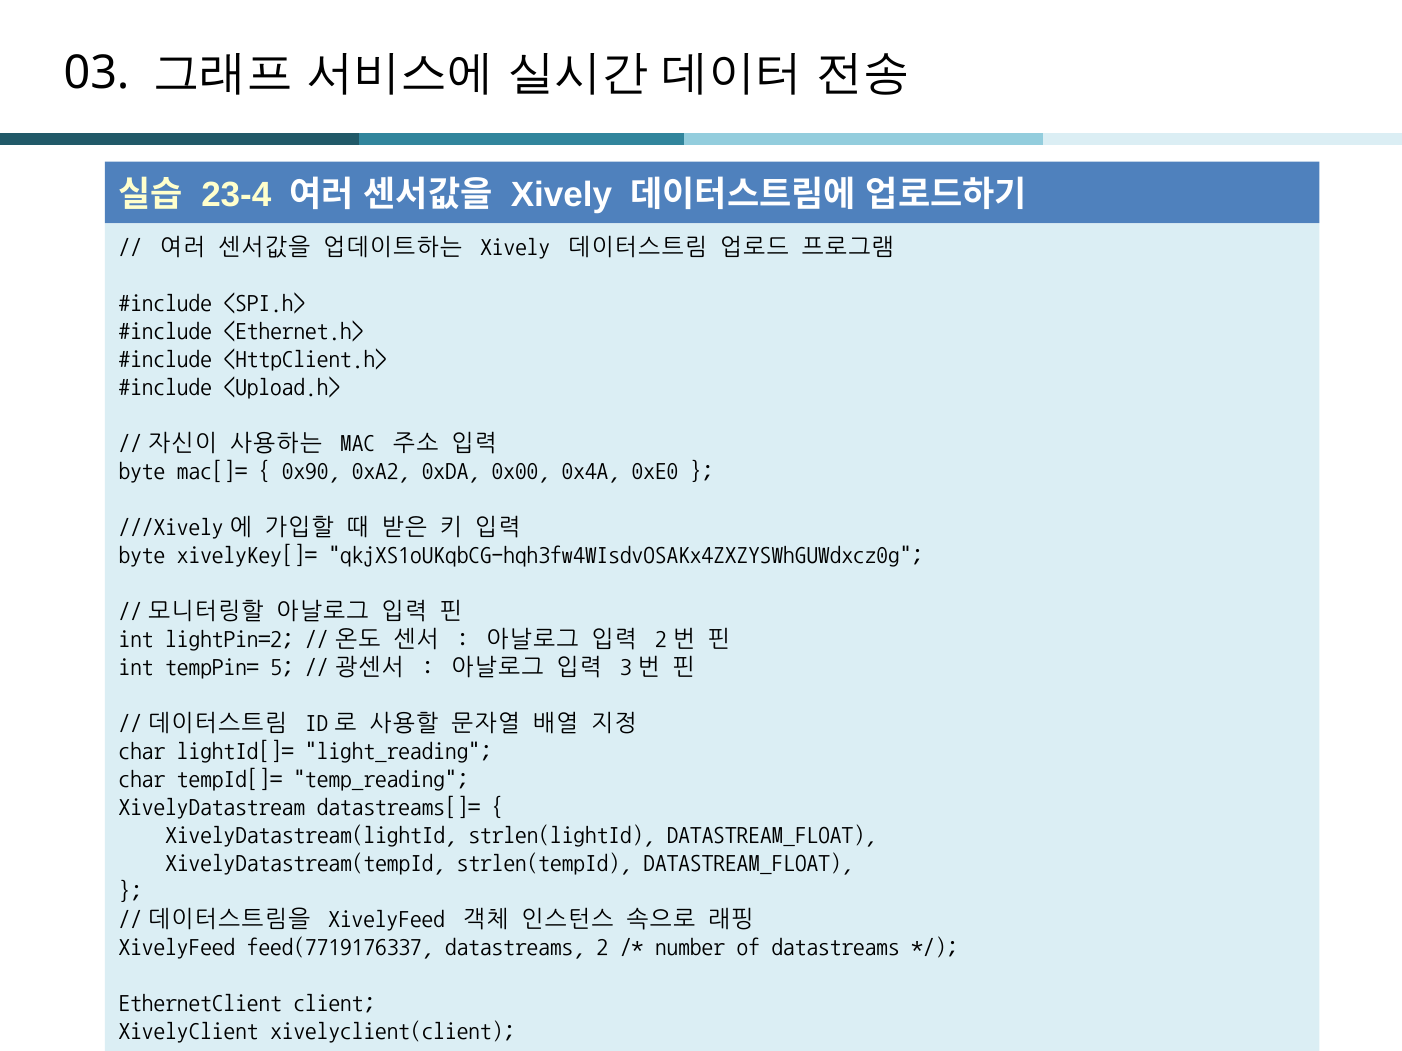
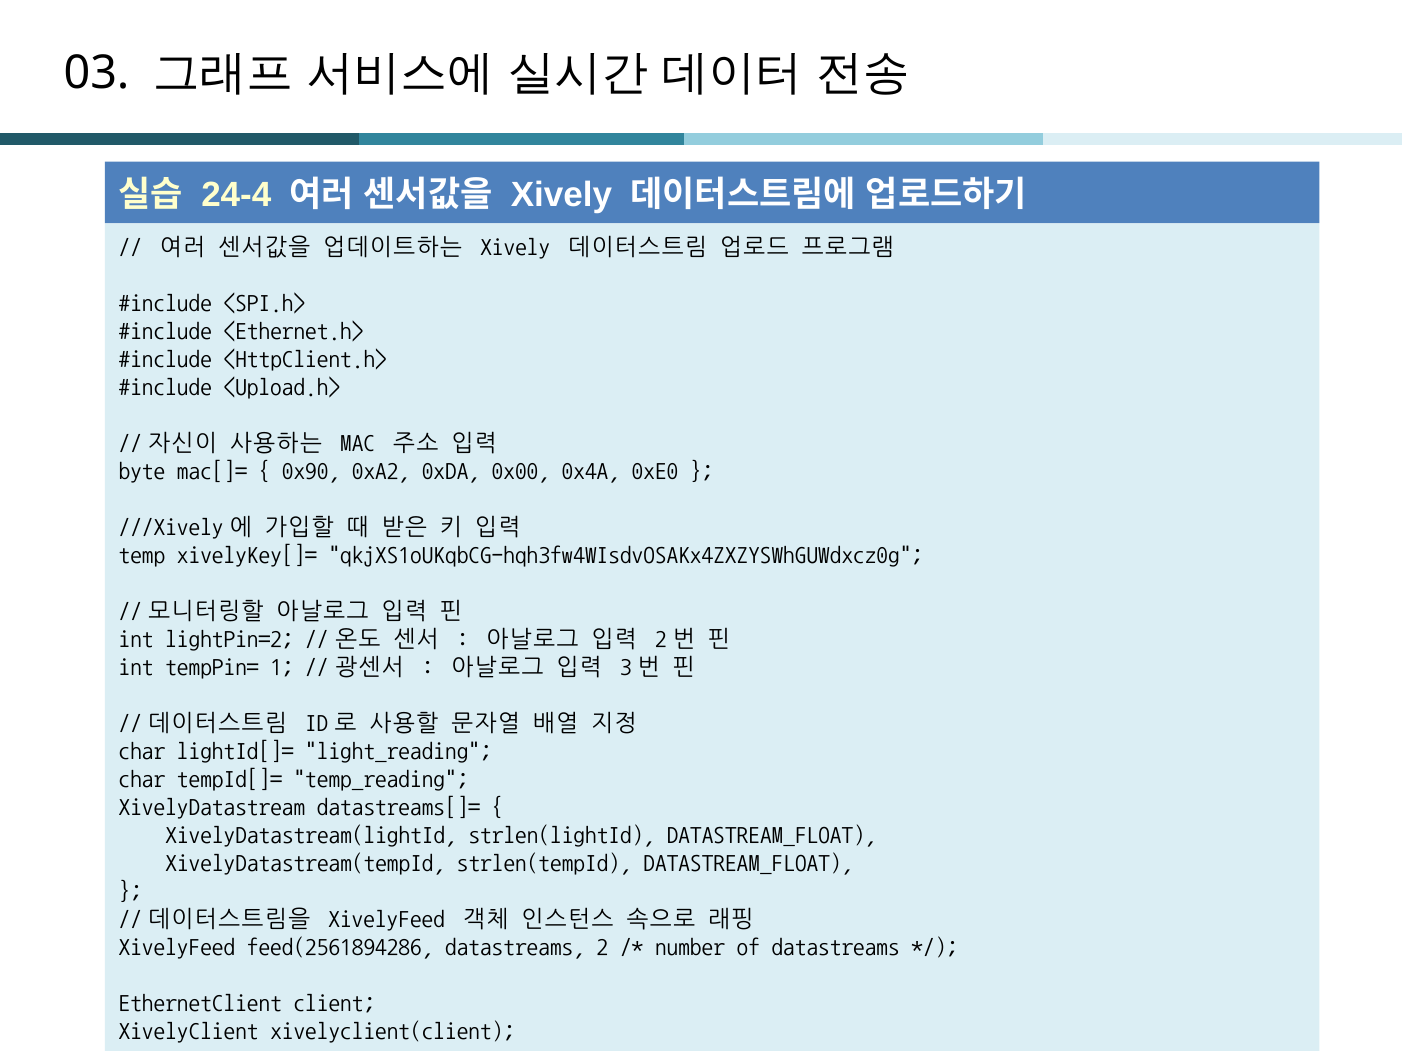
23-4: 23-4 -> 24-4
byte at (142, 555): byte -> temp
5: 5 -> 1
feed(7719176337: feed(7719176337 -> feed(2561894286
